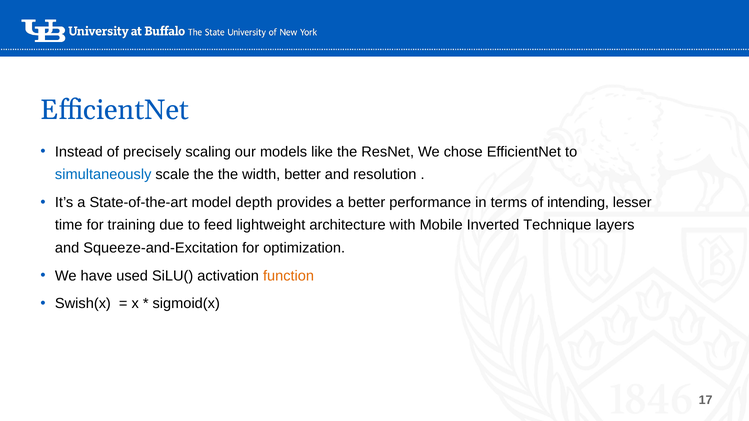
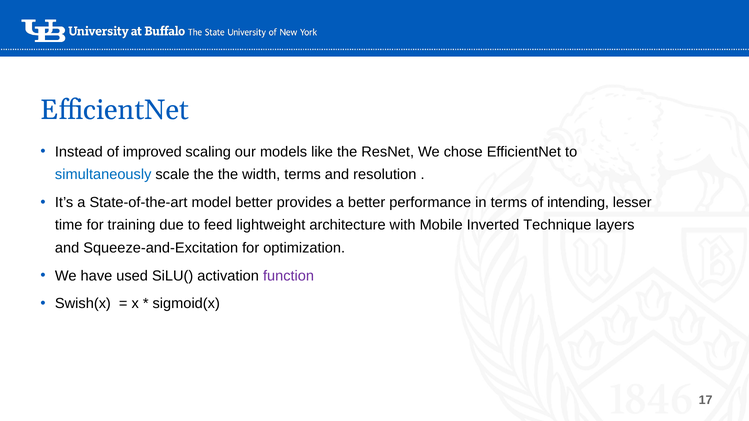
precisely: precisely -> improved
width better: better -> terms
model depth: depth -> better
function colour: orange -> purple
